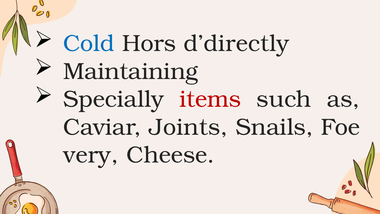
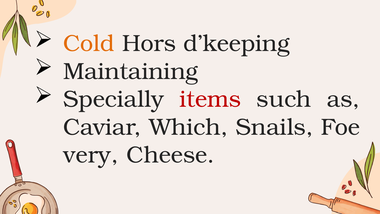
Cold colour: blue -> orange
d’directly: d’directly -> d’keeping
Joints: Joints -> Which
